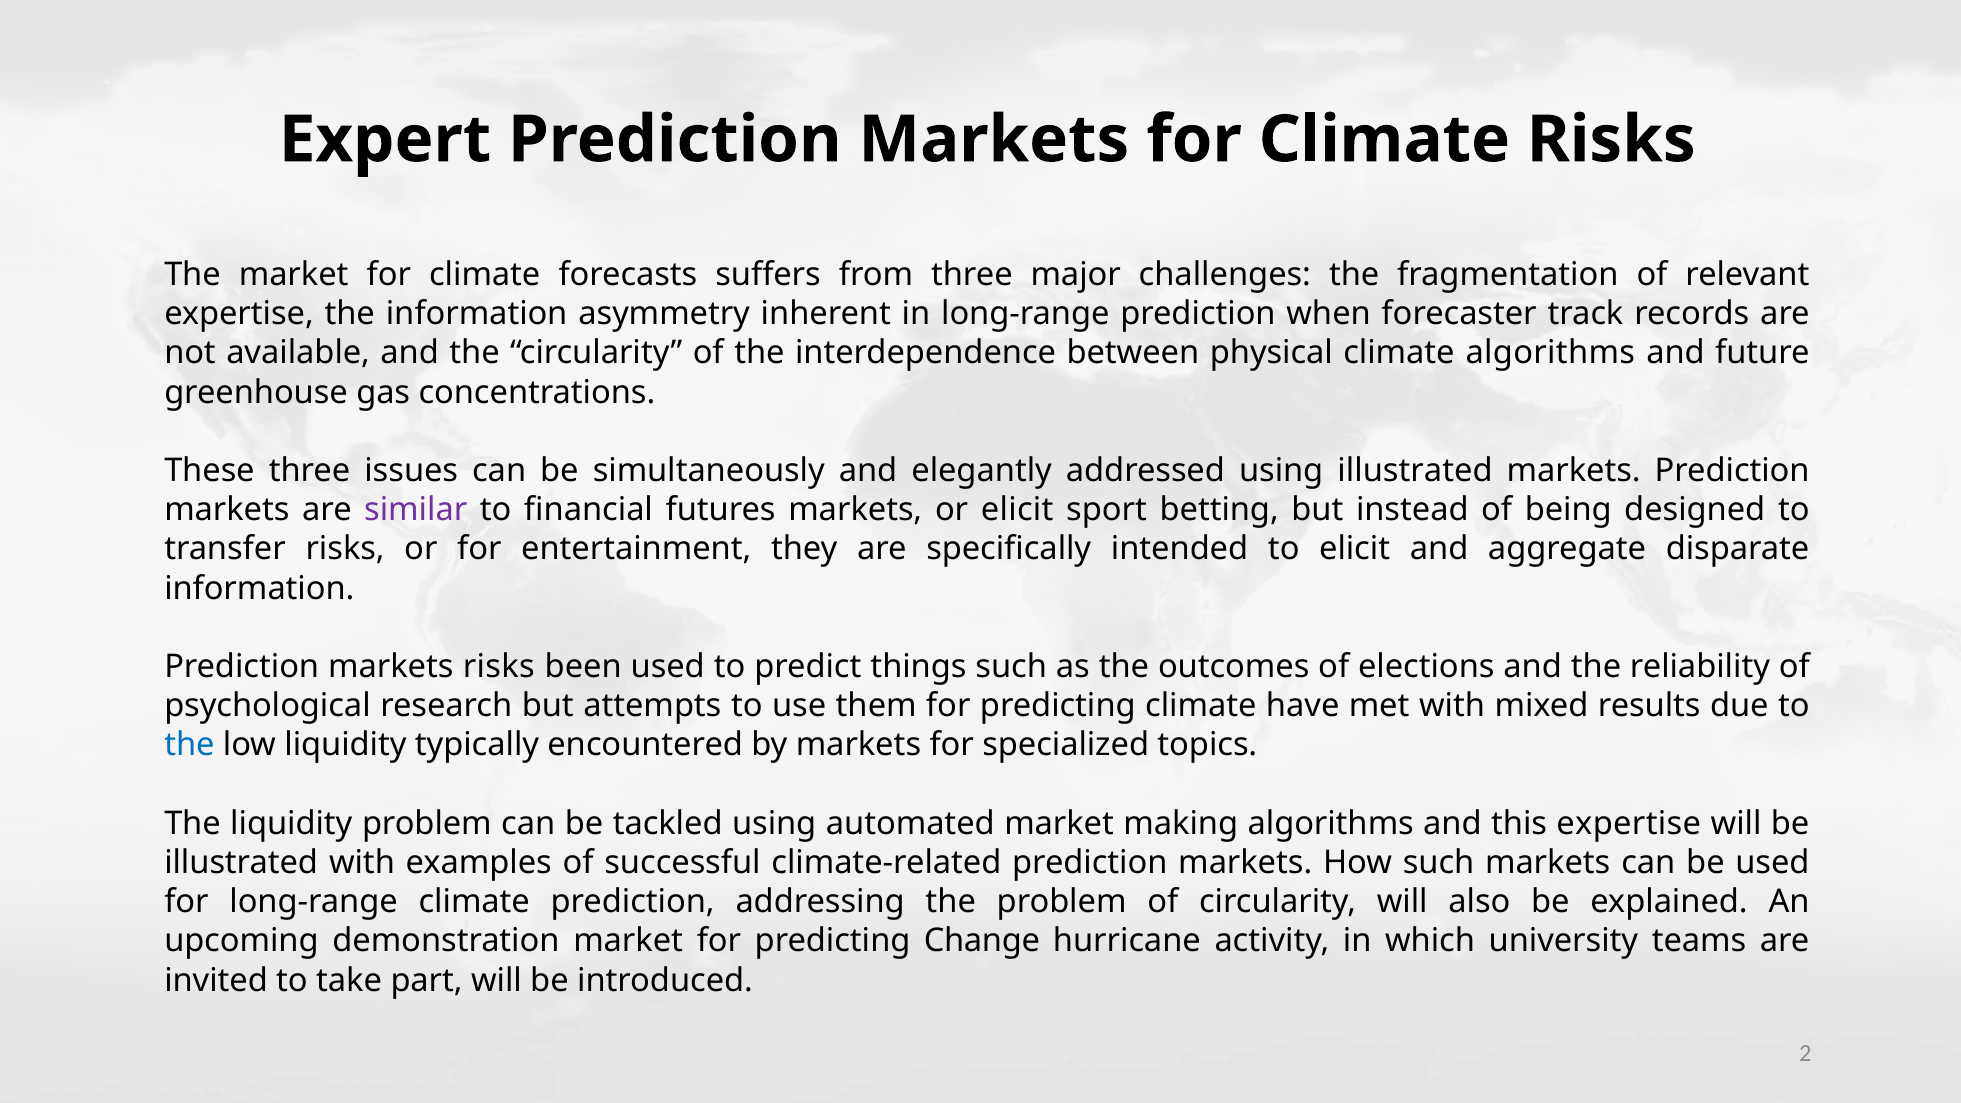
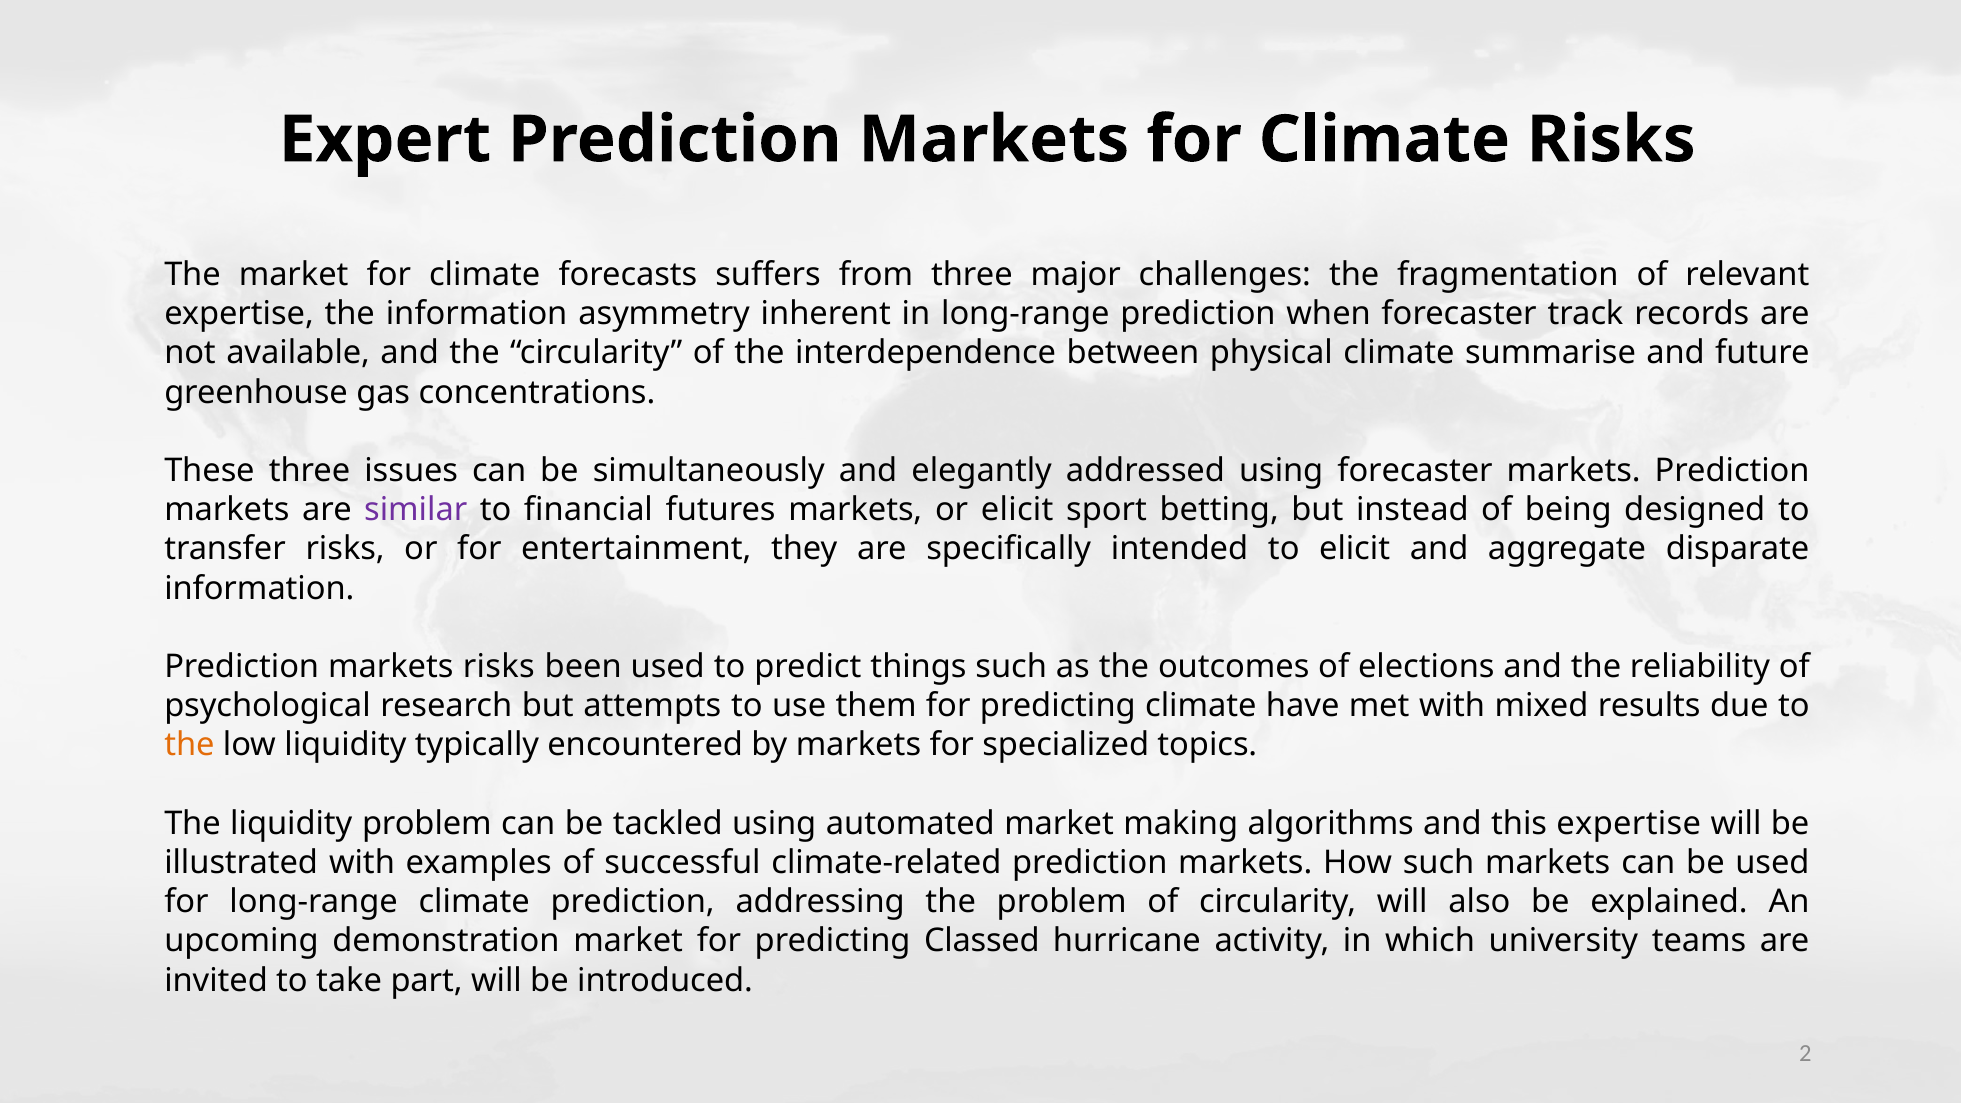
climate algorithms: algorithms -> summarise
using illustrated: illustrated -> forecaster
the at (189, 745) colour: blue -> orange
Change: Change -> Classed
